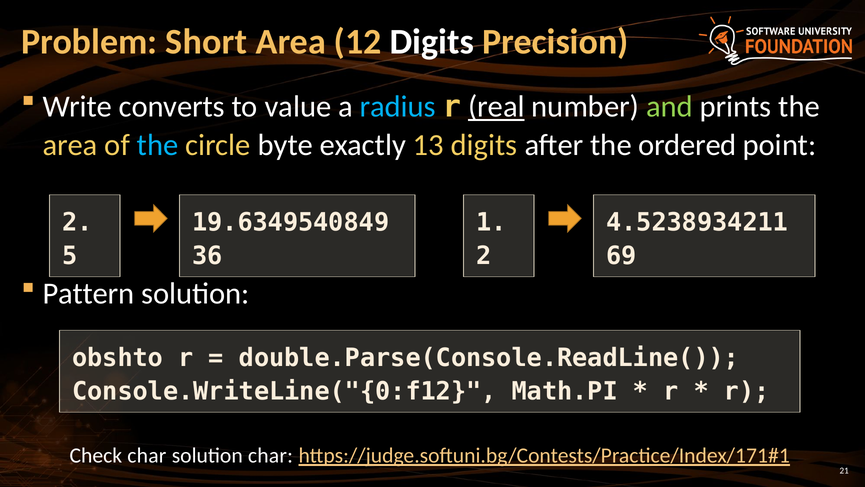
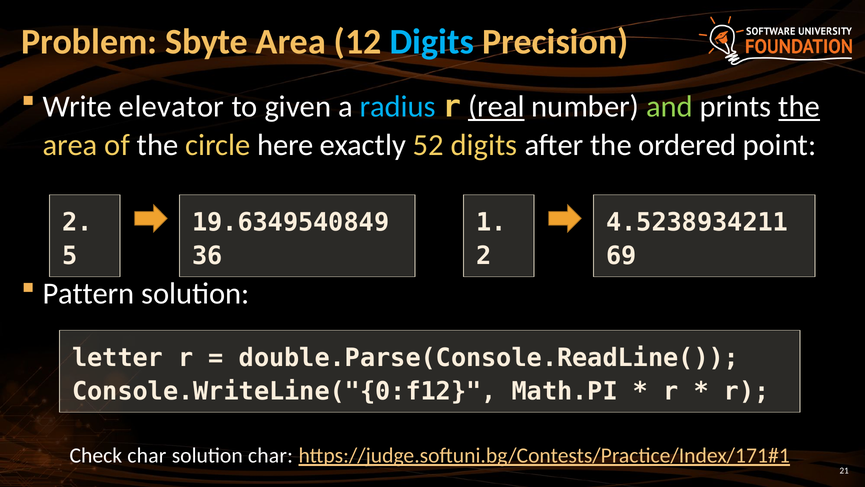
Short: Short -> Sbyte
Digits at (432, 42) colour: white -> light blue
converts: converts -> elevator
value: value -> given
the at (799, 107) underline: none -> present
the at (158, 145) colour: light blue -> white
byte: byte -> here
13: 13 -> 52
obshto: obshto -> letter
